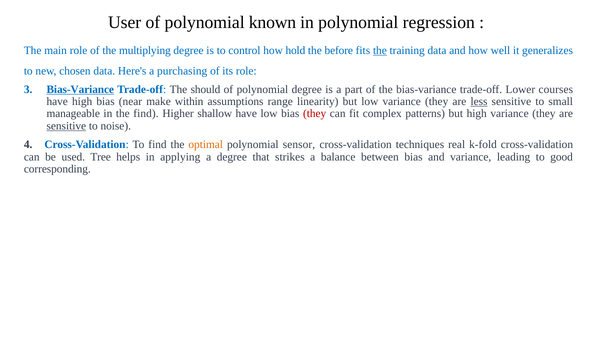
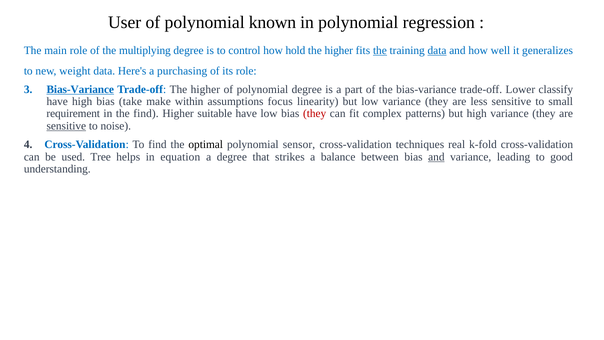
before at (339, 50): before -> higher
data at (437, 50) underline: none -> present
chosen: chosen -> weight
Trade-off The should: should -> higher
courses: courses -> classify
near: near -> take
range: range -> focus
less underline: present -> none
manageable: manageable -> requirement
shallow: shallow -> suitable
optimal colour: orange -> black
applying: applying -> equation
and at (436, 157) underline: none -> present
corresponding: corresponding -> understanding
